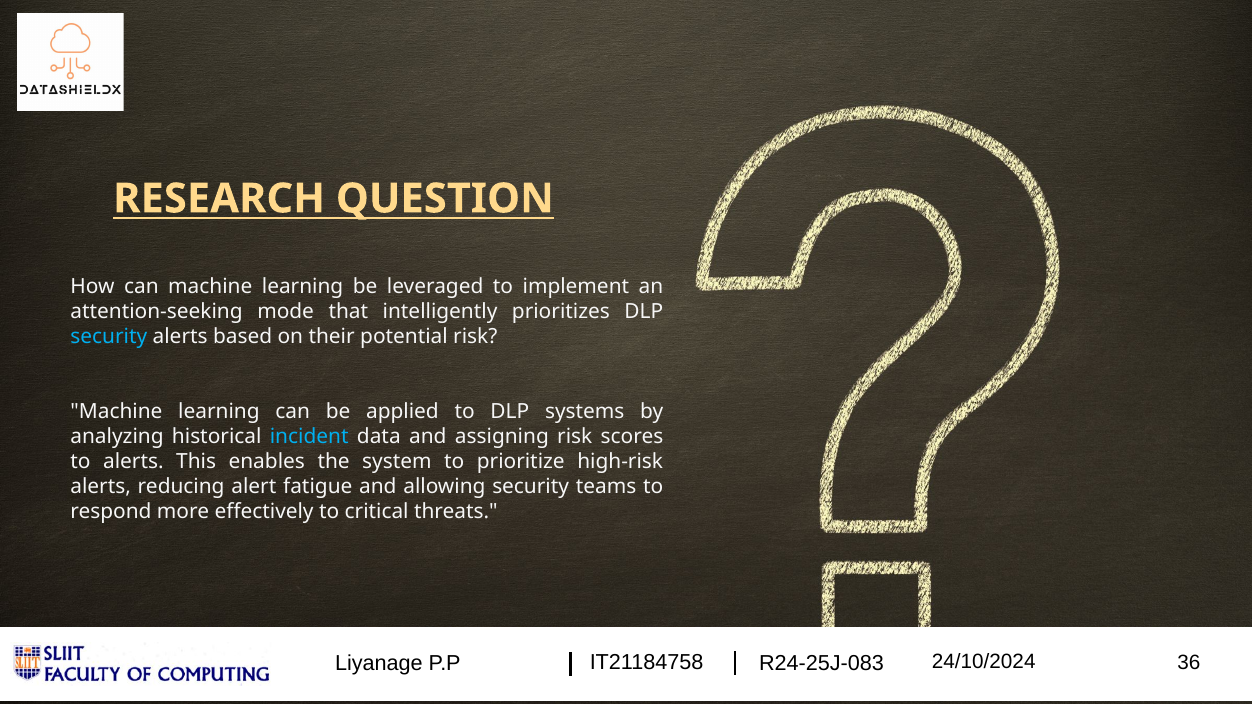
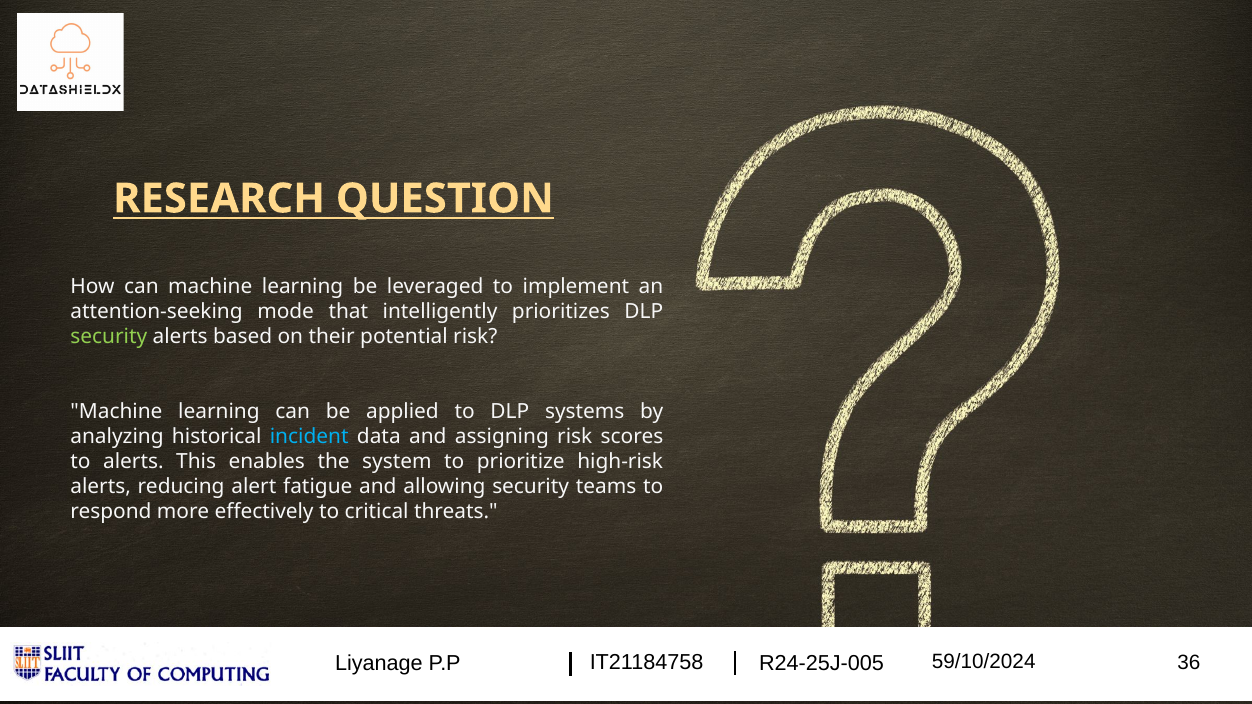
security at (109, 337) colour: light blue -> light green
R24-25J-083: R24-25J-083 -> R24-25J-005
24/10/2024: 24/10/2024 -> 59/10/2024
